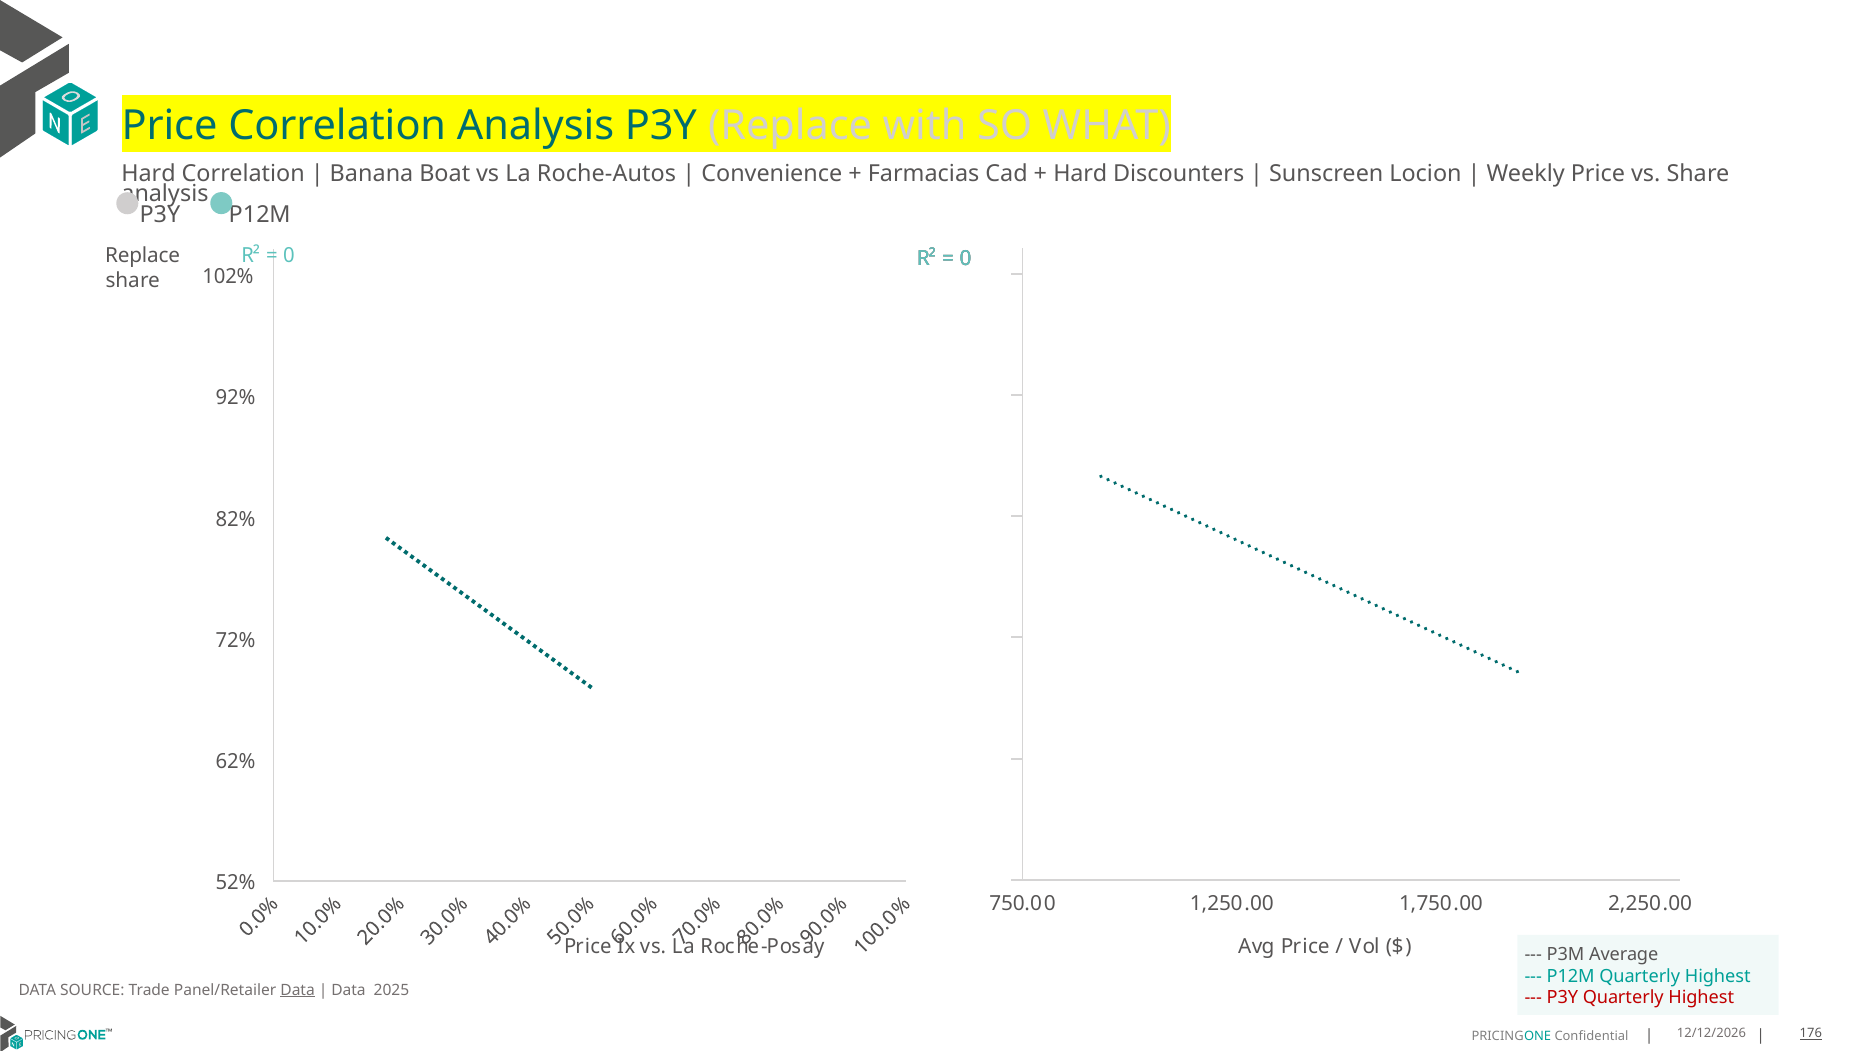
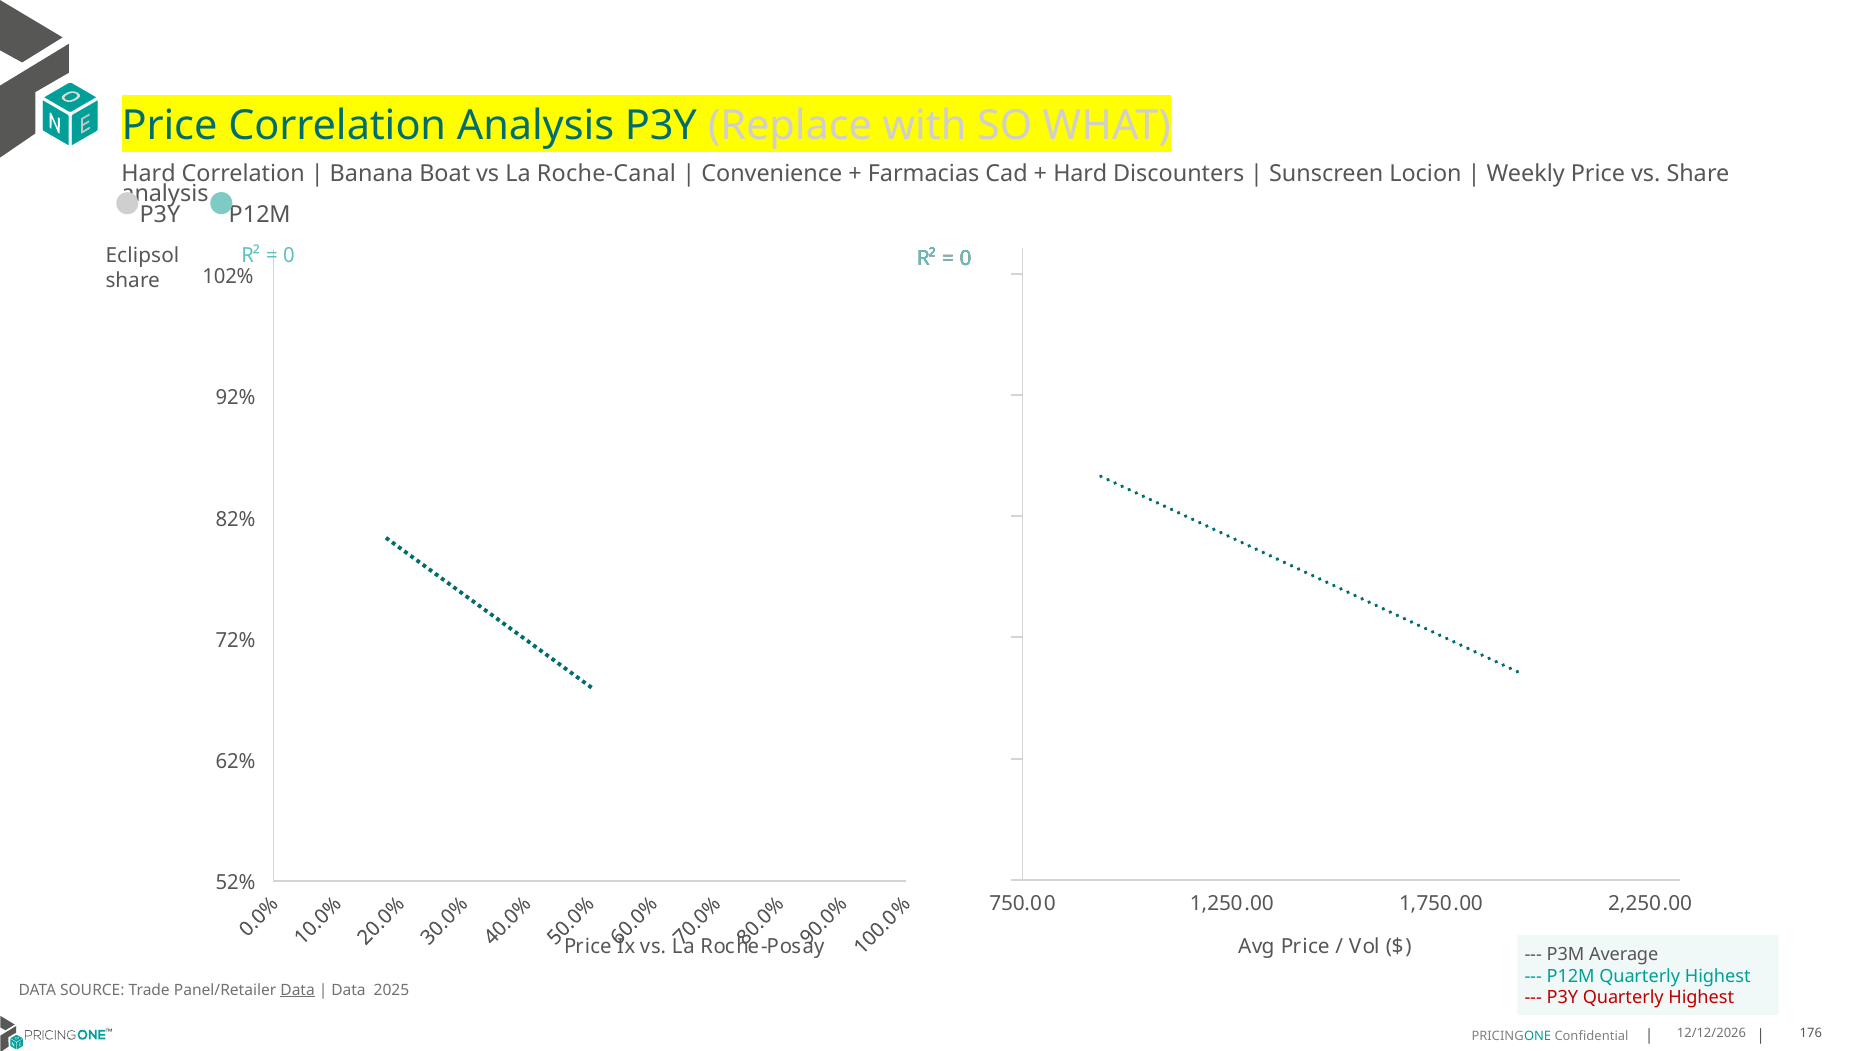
Roche-Autos: Roche-Autos -> Roche-Canal
Replace at (143, 255): Replace -> Eclipsol
176 underline: present -> none
